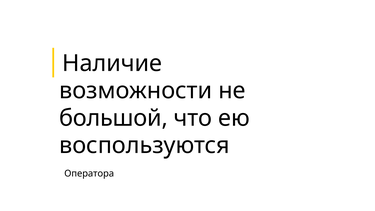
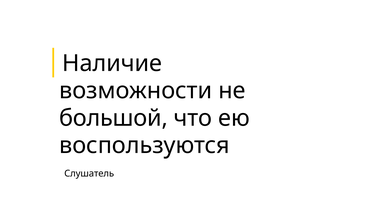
Оператора: Оператора -> Слушатель
